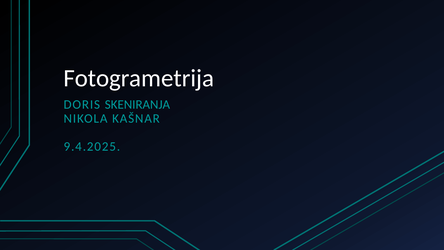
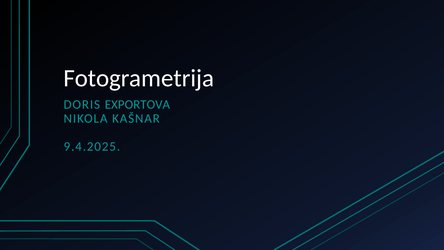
SKENIRANJA: SKENIRANJA -> EXPORTOVA
